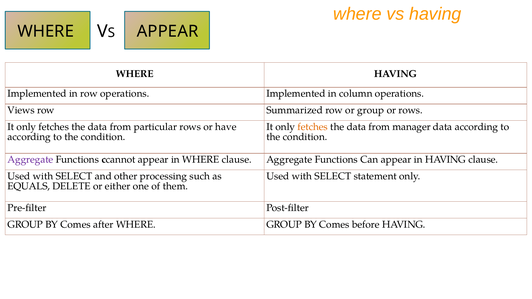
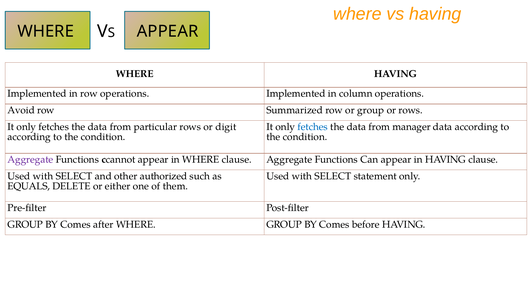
Views: Views -> Avoid
have: have -> digit
fetches at (313, 127) colour: orange -> blue
processing: processing -> authorized
